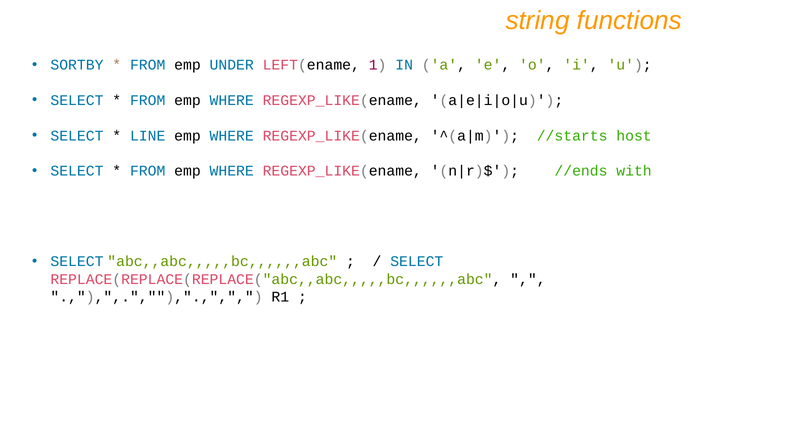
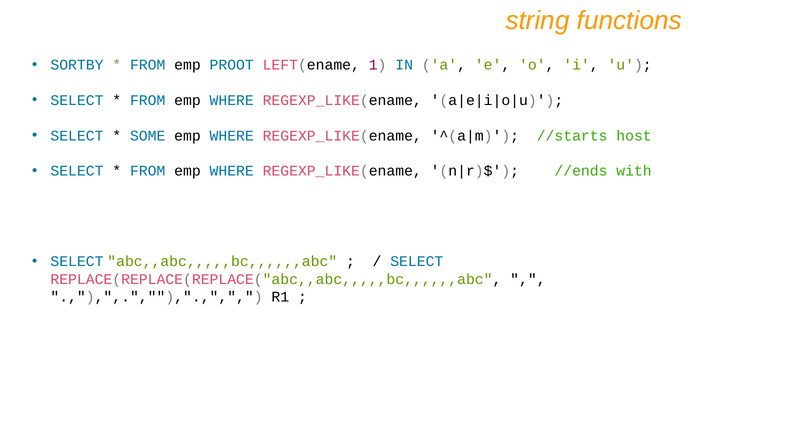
UNDER: UNDER -> PROOT
LINE: LINE -> SOME
